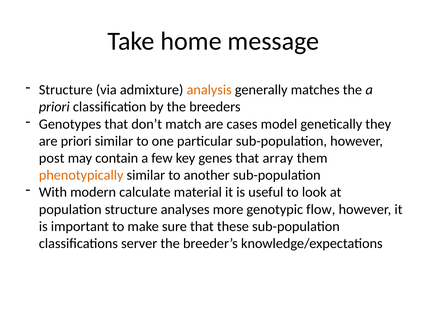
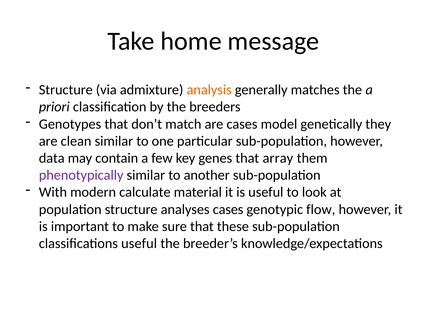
are priori: priori -> clean
post: post -> data
phenotypically colour: orange -> purple
analyses more: more -> cases
classifications server: server -> useful
